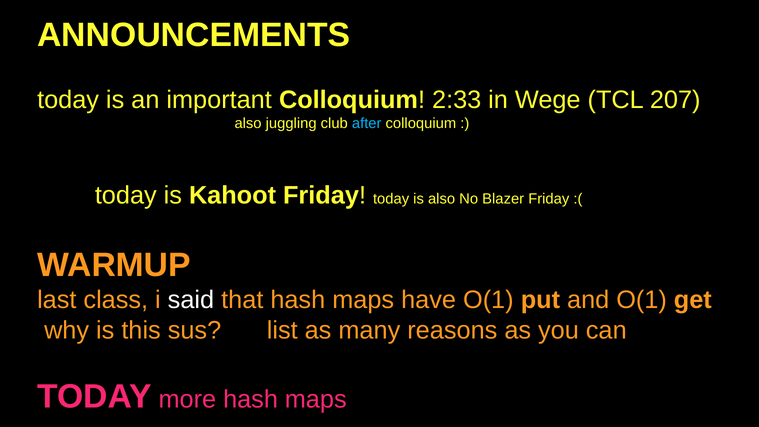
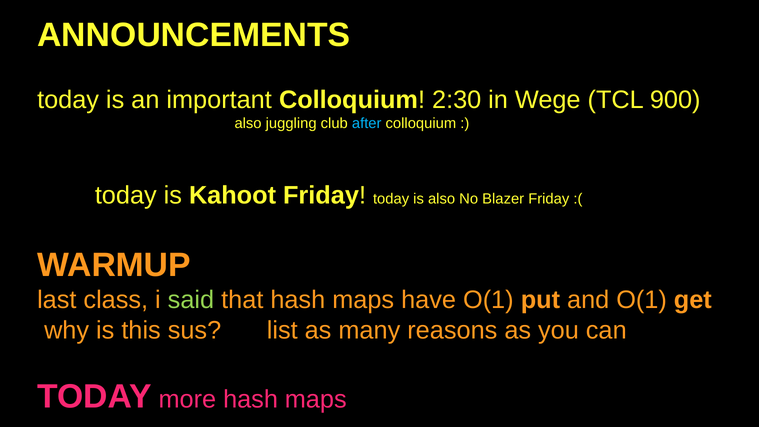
2:33: 2:33 -> 2:30
207: 207 -> 900
said colour: white -> light green
